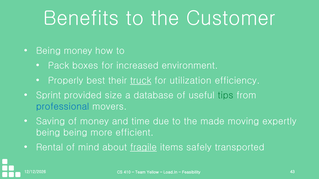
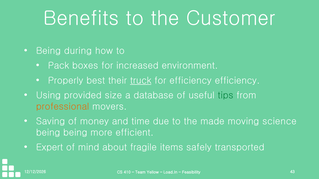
Being money: money -> during
for utilization: utilization -> efficiency
Sprint: Sprint -> Using
professional colour: blue -> orange
expertly: expertly -> science
Rental: Rental -> Expert
fragile underline: present -> none
